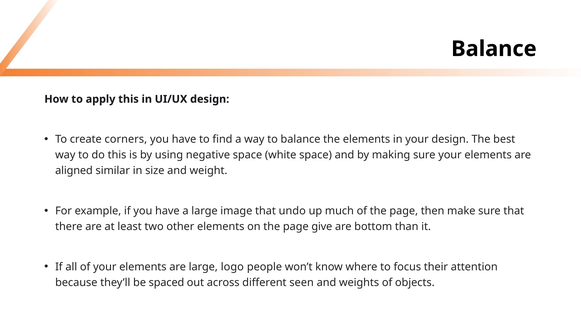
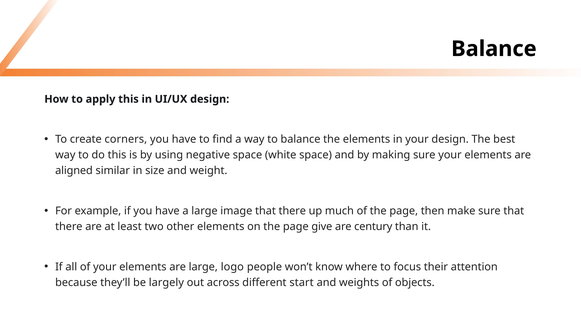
image that undo: undo -> there
bottom: bottom -> century
spaced: spaced -> largely
seen: seen -> start
